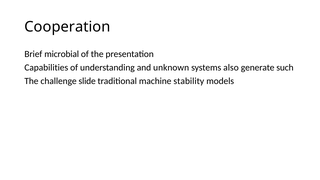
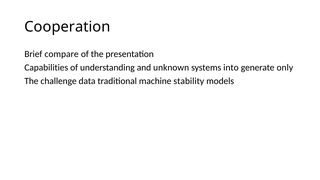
microbial: microbial -> compare
also: also -> into
such: such -> only
slide: slide -> data
